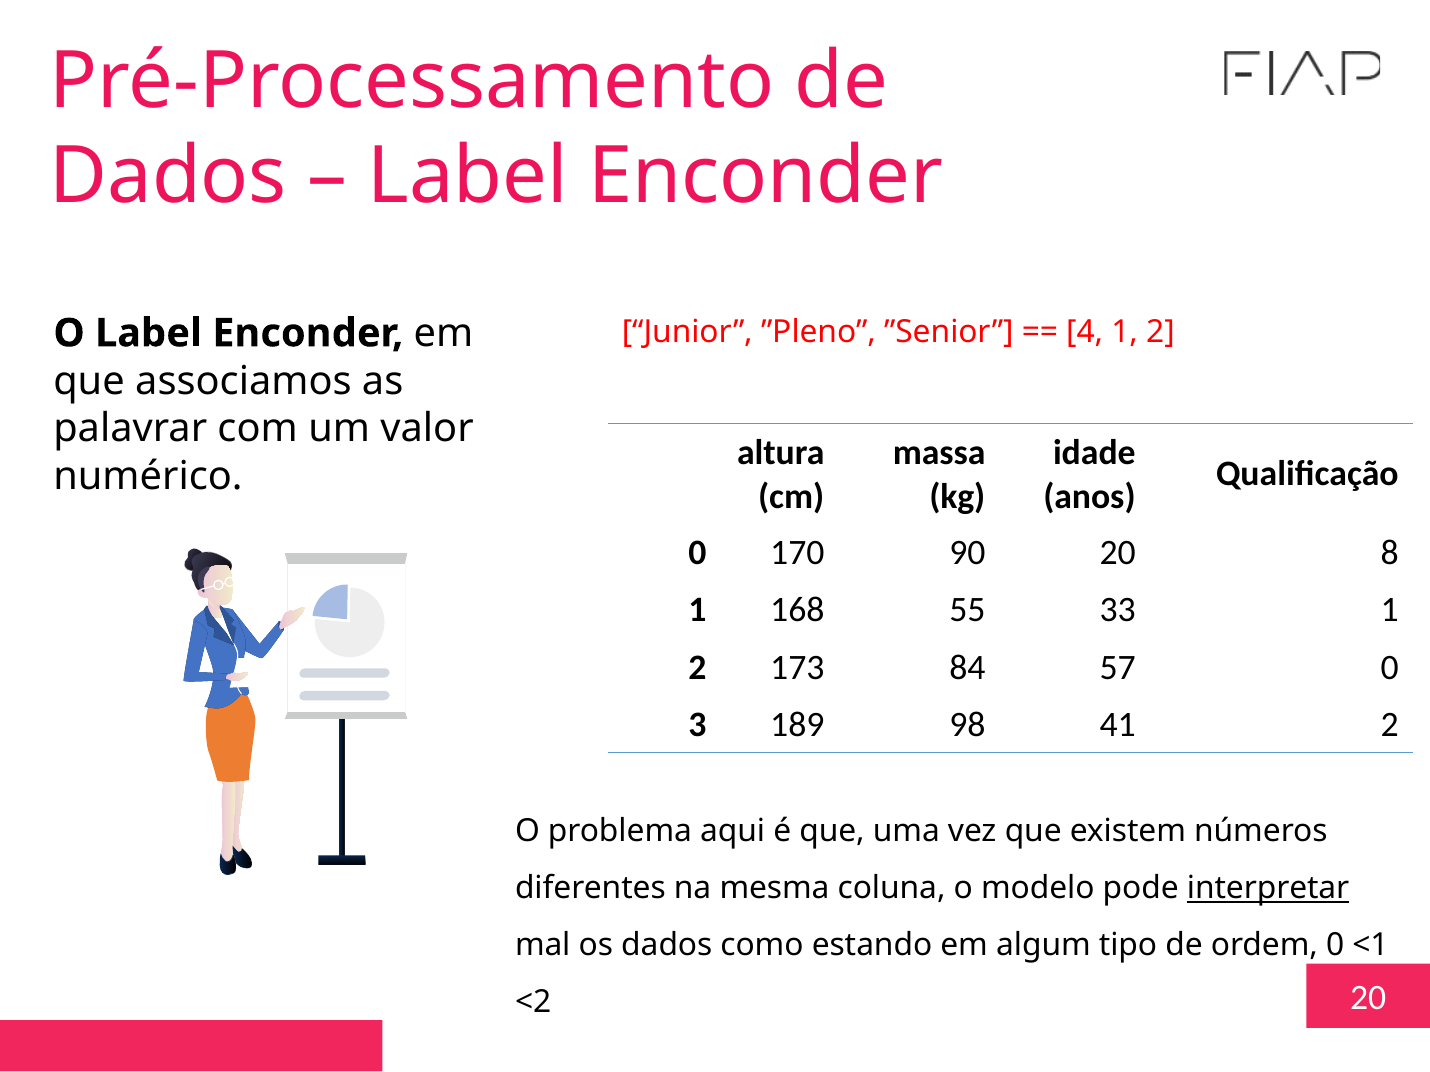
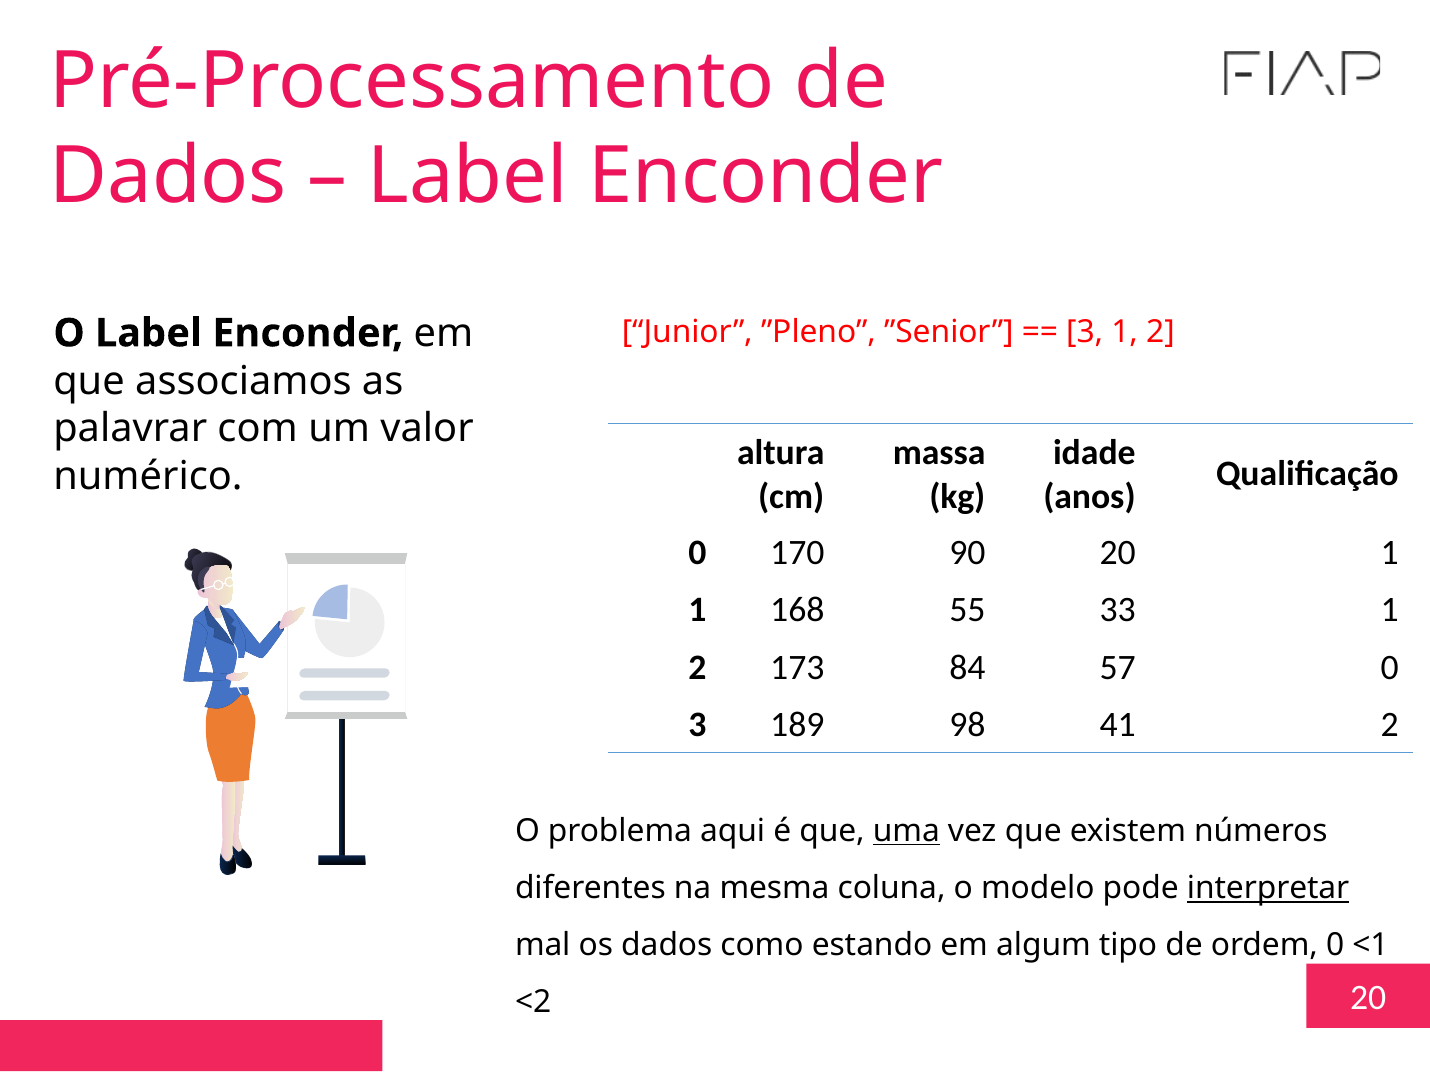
4 at (1085, 332): 4 -> 3
20 8: 8 -> 1
uma underline: none -> present
